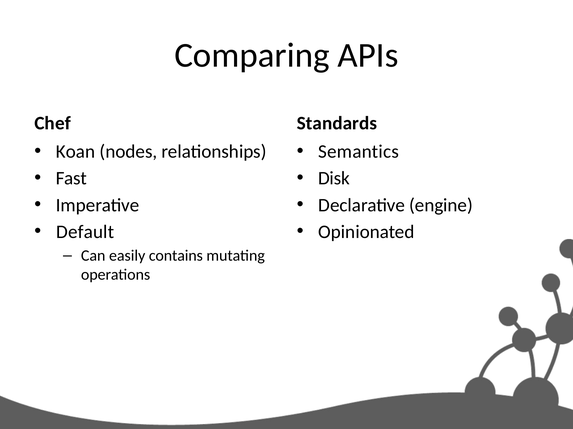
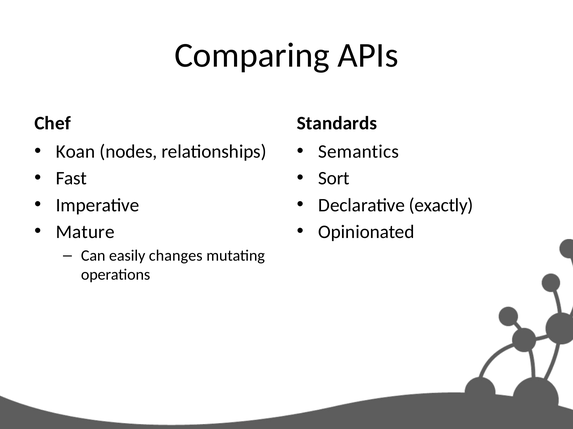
Disk: Disk -> Sort
engine: engine -> exactly
Default: Default -> Mature
contains: contains -> changes
